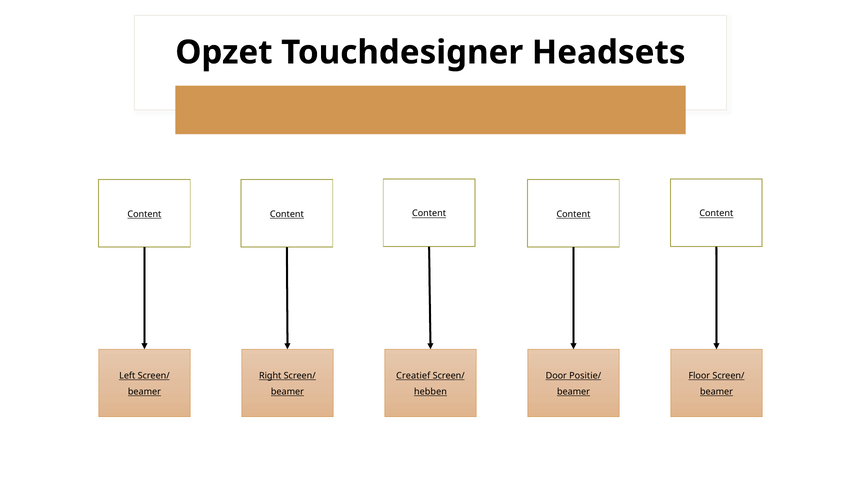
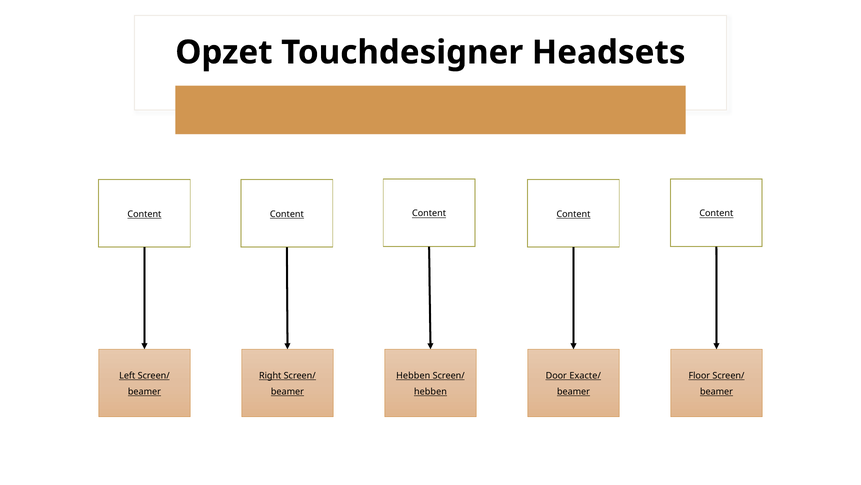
Creatief at (413, 375): Creatief -> Hebben
Positie/: Positie/ -> Exacte/
